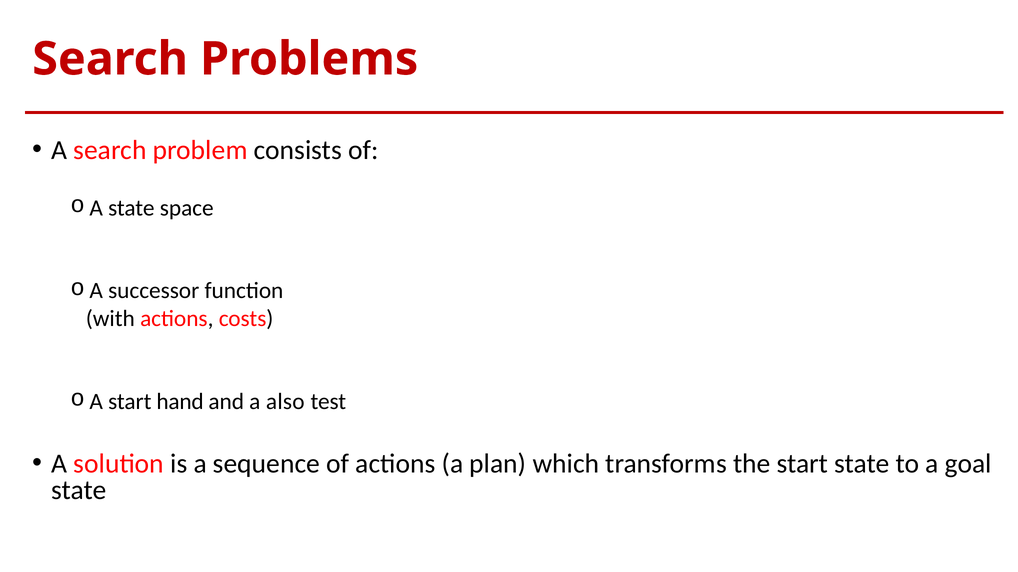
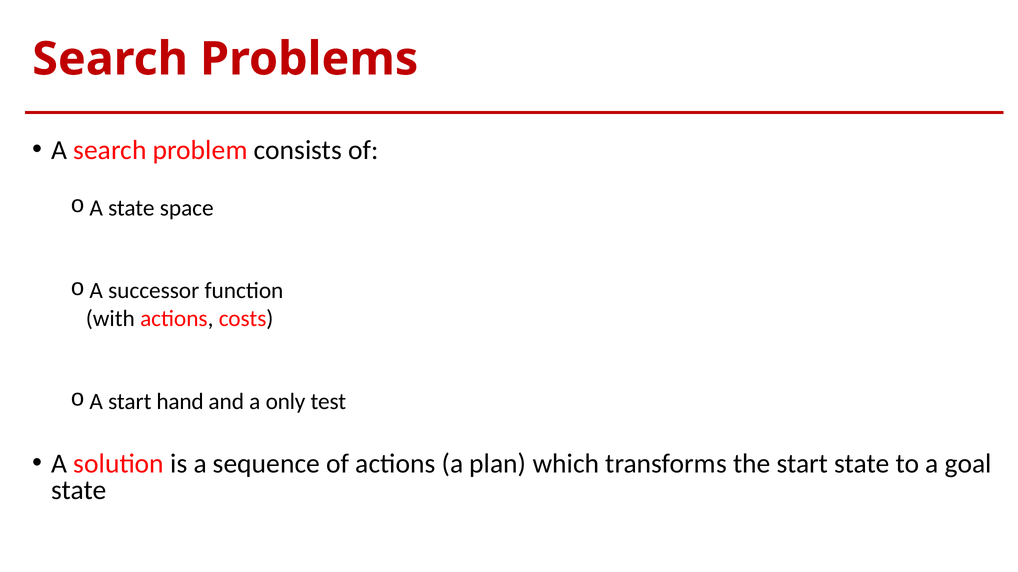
also: also -> only
